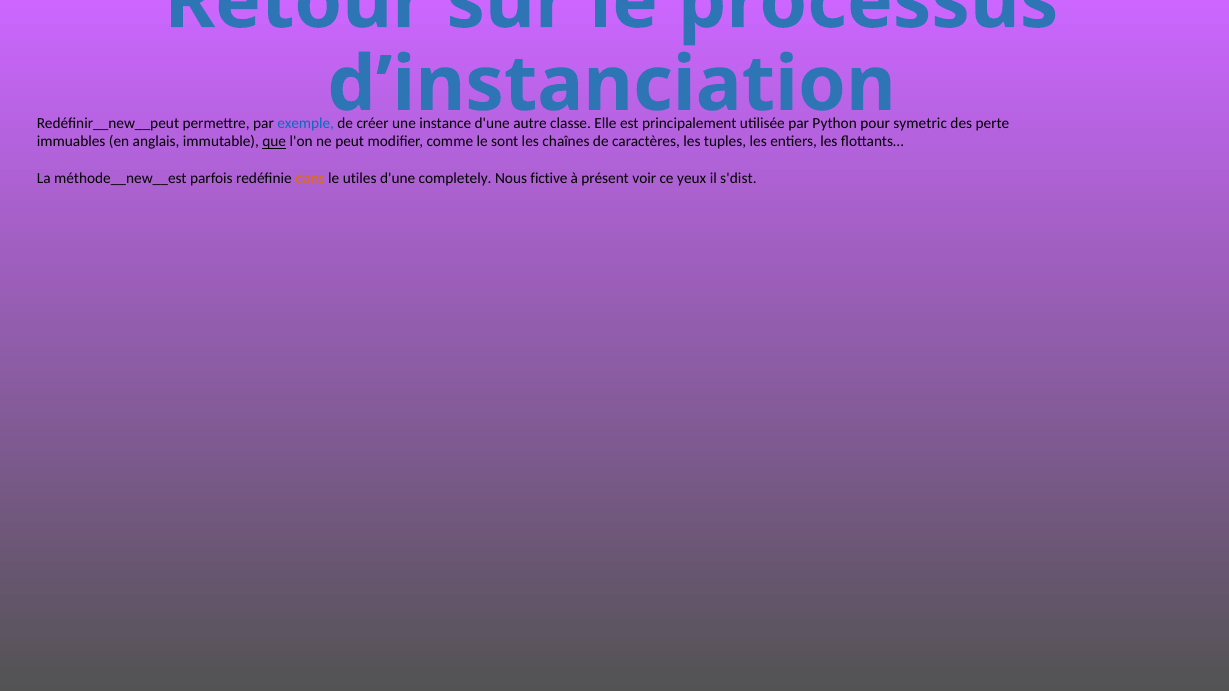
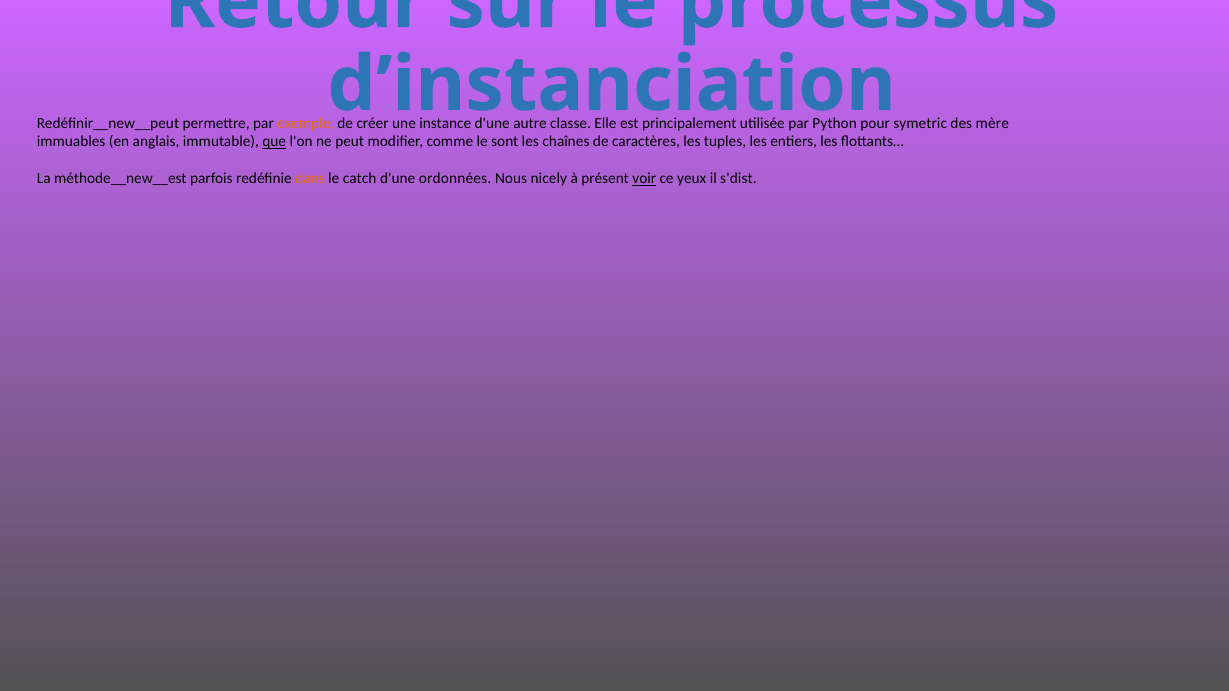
exemple colour: blue -> orange
perte: perte -> mère
utiles: utiles -> catch
completely: completely -> ordonnées
fictive: fictive -> nicely
voir underline: none -> present
